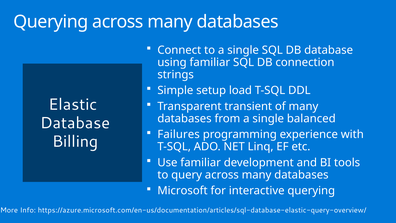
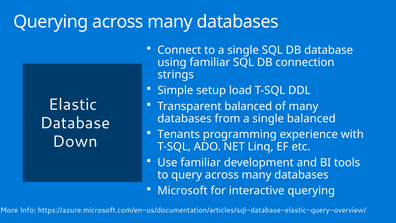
Transparent transient: transient -> balanced
Failures: Failures -> Tenants
Billing: Billing -> Down
